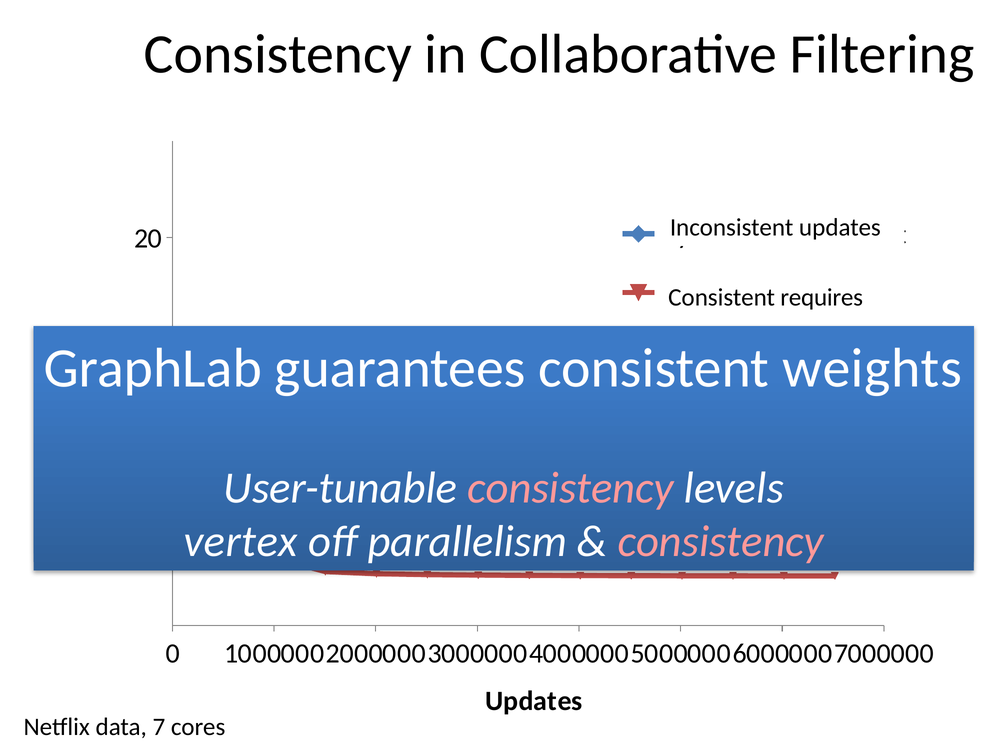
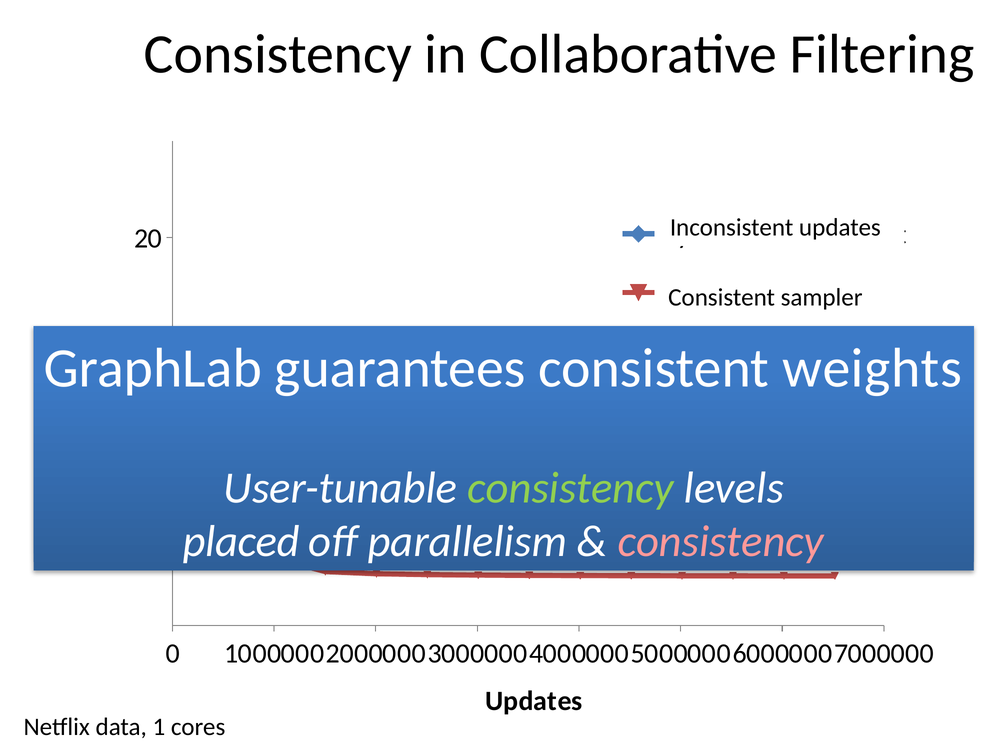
requires: requires -> sampler
consistency at (571, 488) colour: pink -> light green
vertex: vertex -> placed
7: 7 -> 1
